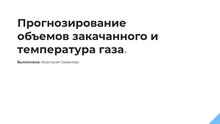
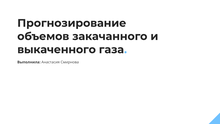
температура: температура -> выкаченного
